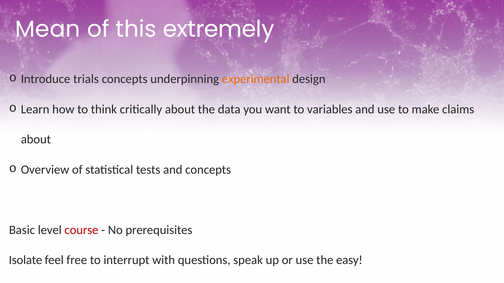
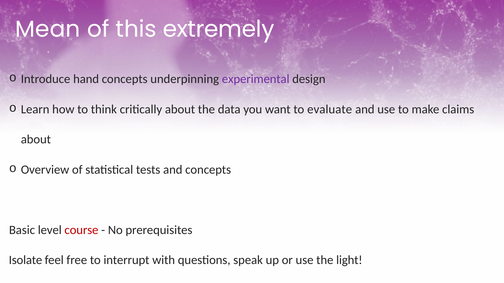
trials: trials -> hand
experimental colour: orange -> purple
variables: variables -> evaluate
easy: easy -> light
